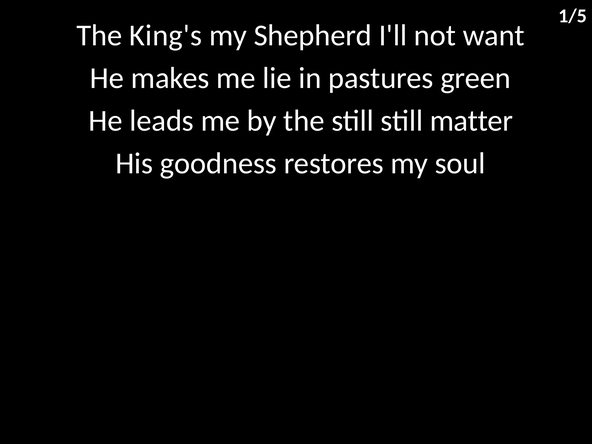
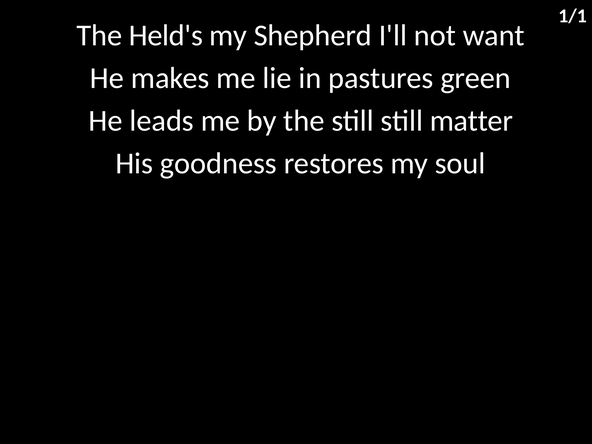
1/5: 1/5 -> 1/1
King's: King's -> Held's
